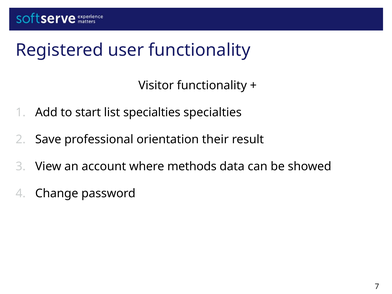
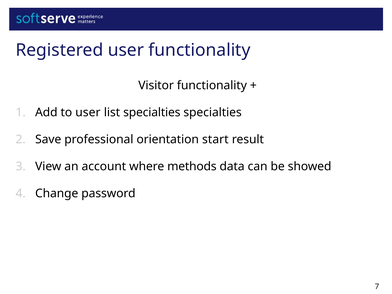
to start: start -> user
their: their -> start
